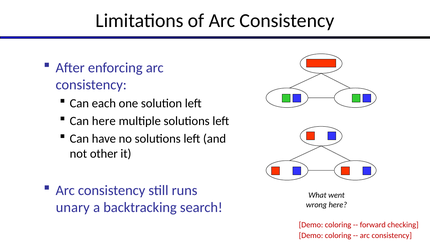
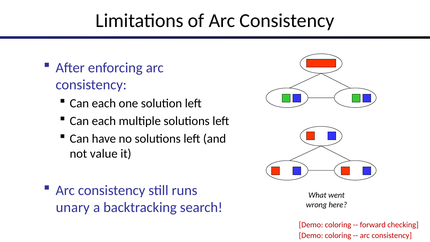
here at (104, 121): here -> each
other: other -> value
